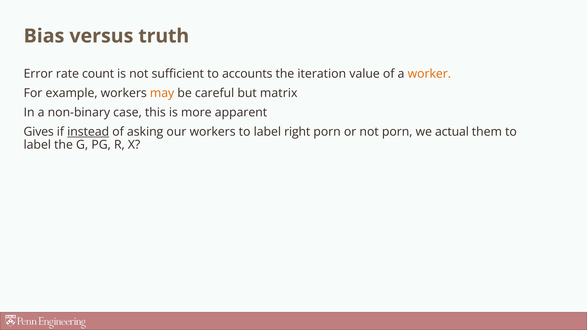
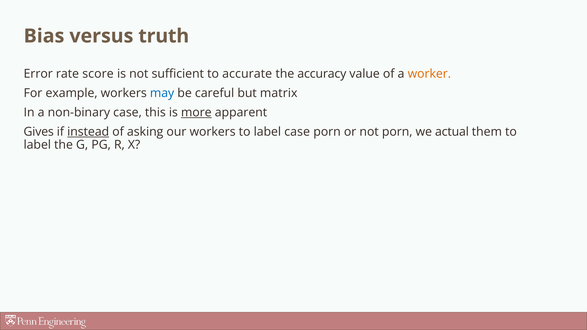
count: count -> score
accounts: accounts -> accurate
iteration: iteration -> accuracy
may colour: orange -> blue
more underline: none -> present
label right: right -> case
